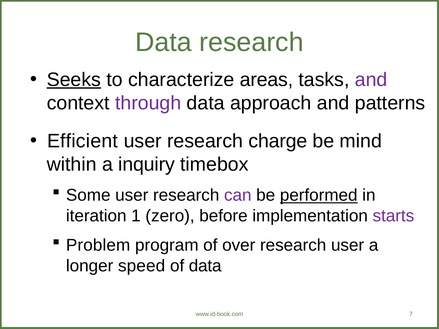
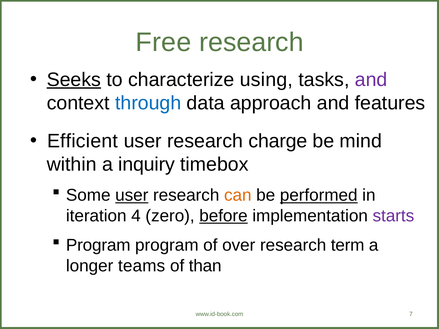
Data at (164, 42): Data -> Free
areas: areas -> using
through colour: purple -> blue
patterns: patterns -> features
user at (132, 195) underline: none -> present
can colour: purple -> orange
1: 1 -> 4
before underline: none -> present
Problem at (98, 246): Problem -> Program
research user: user -> term
speed: speed -> teams
of data: data -> than
